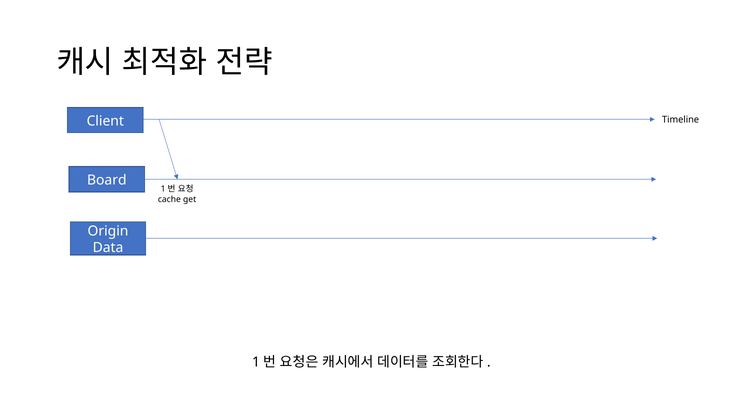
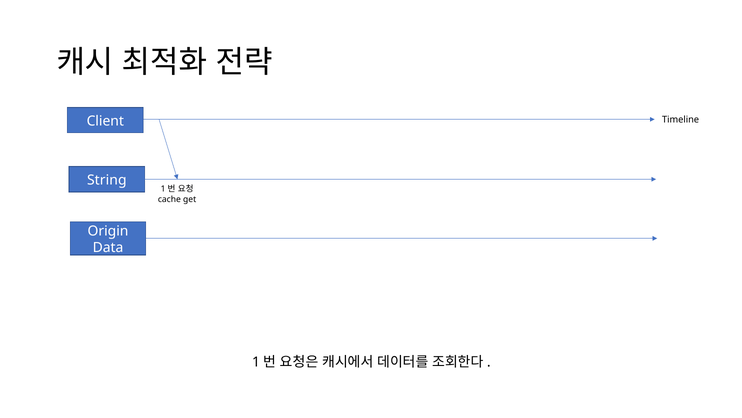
Board: Board -> String
